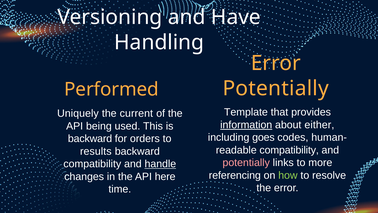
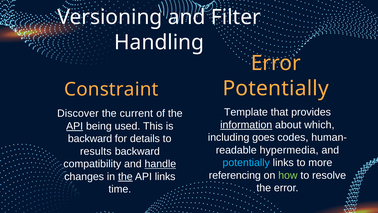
Have: Have -> Filter
Performed: Performed -> Constraint
Uniquely: Uniquely -> Discover
either: either -> which
API at (75, 126) underline: none -> present
orders: orders -> details
compatibility at (289, 150): compatibility -> hypermedia
potentially at (246, 162) colour: pink -> light blue
the at (125, 176) underline: none -> present
API here: here -> links
